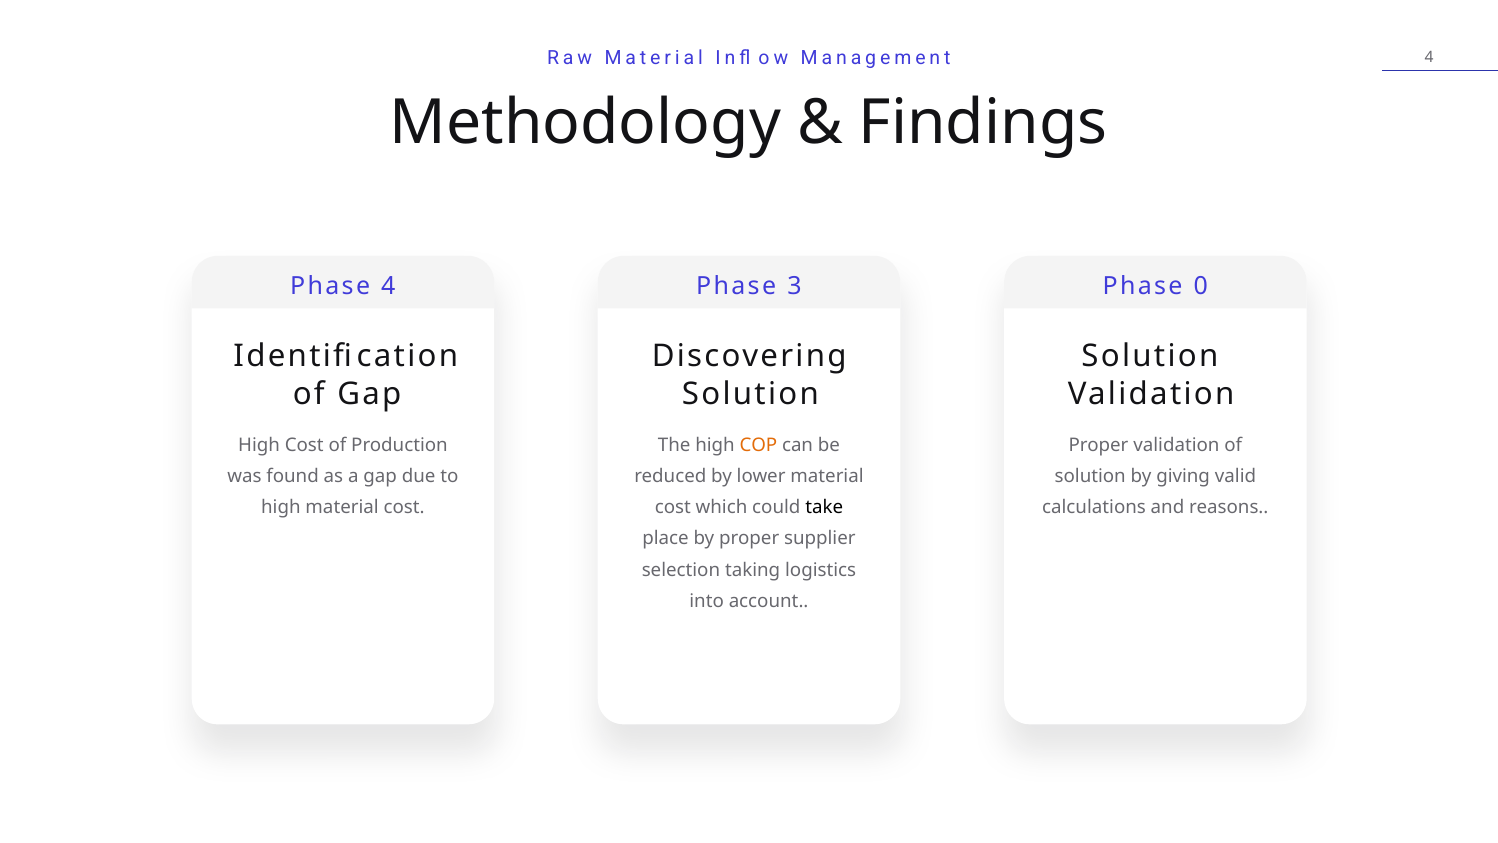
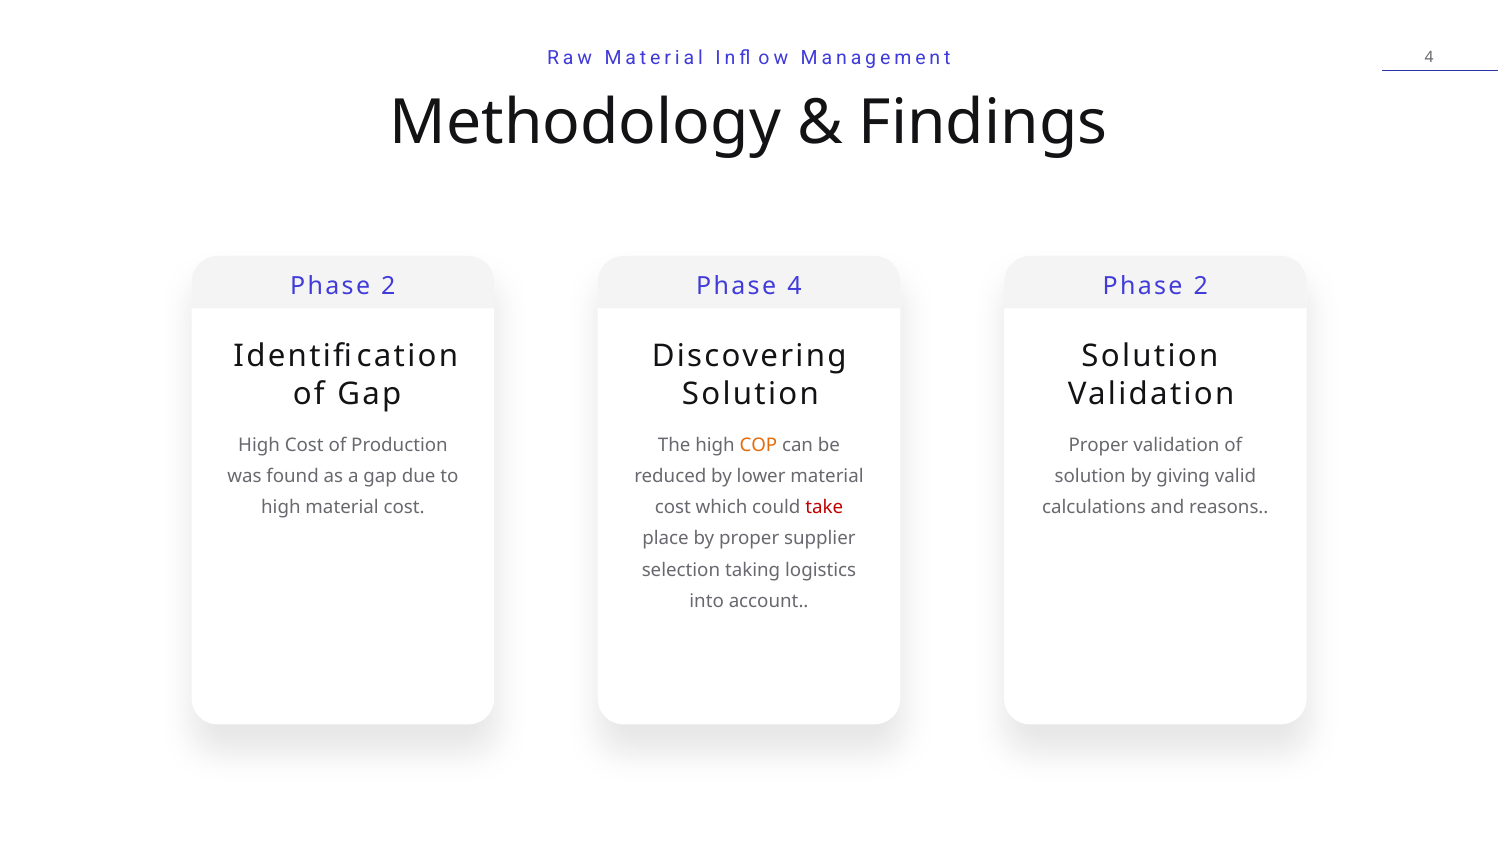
4 at (388, 286): 4 -> 2
Phase 3: 3 -> 4
0 at (1201, 286): 0 -> 2
take colour: black -> red
